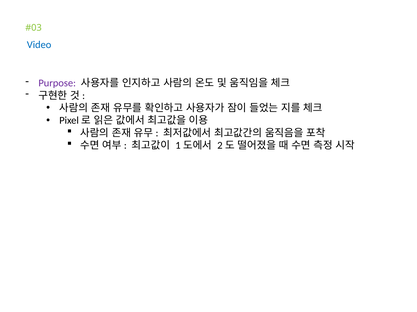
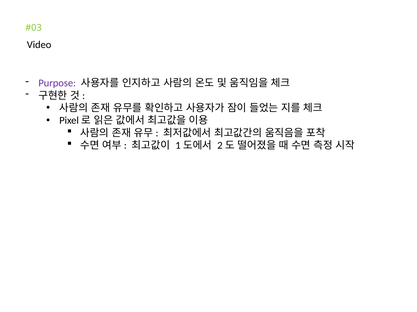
Video colour: blue -> black
